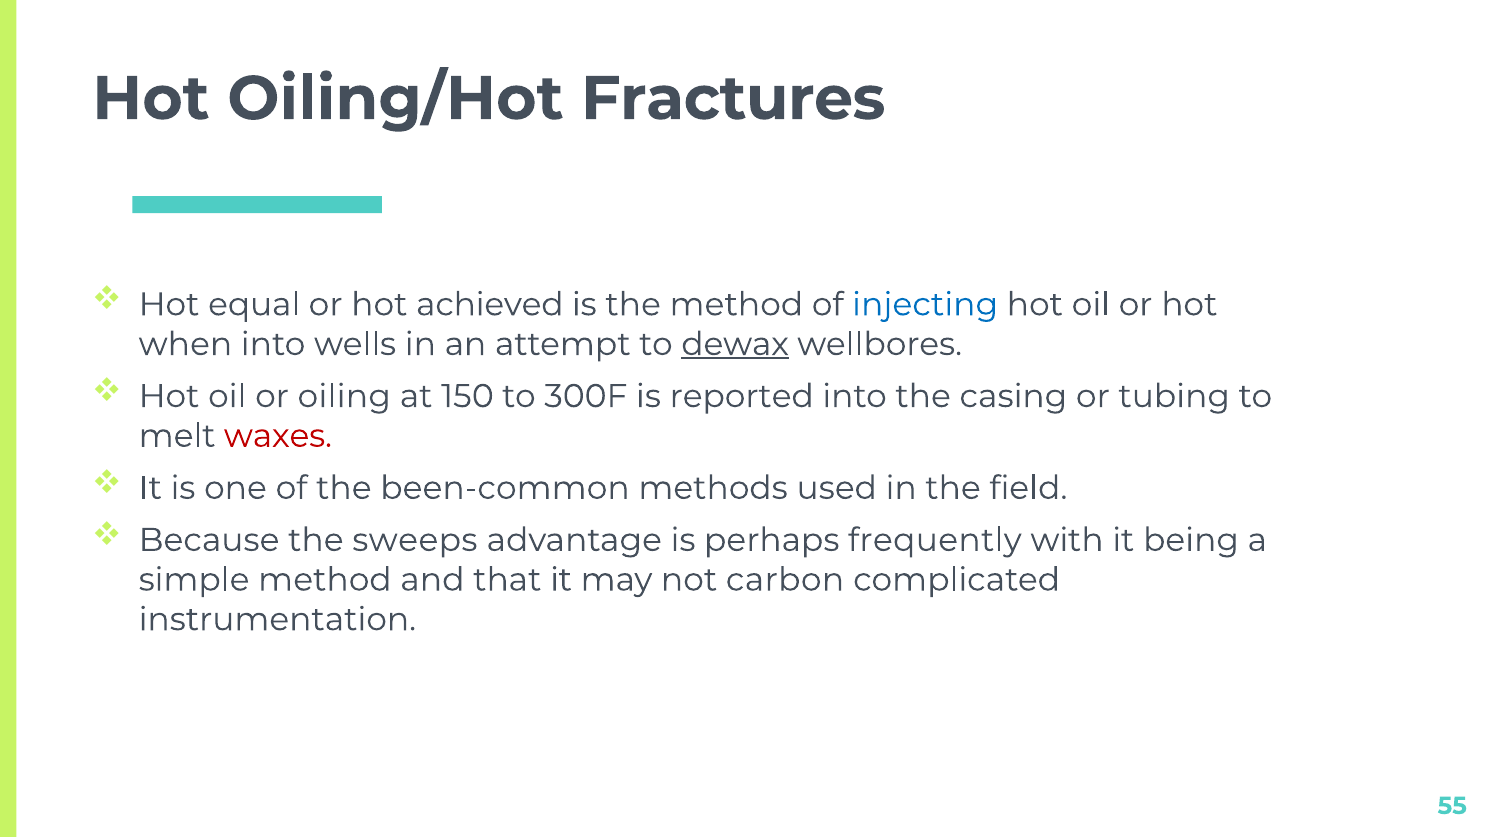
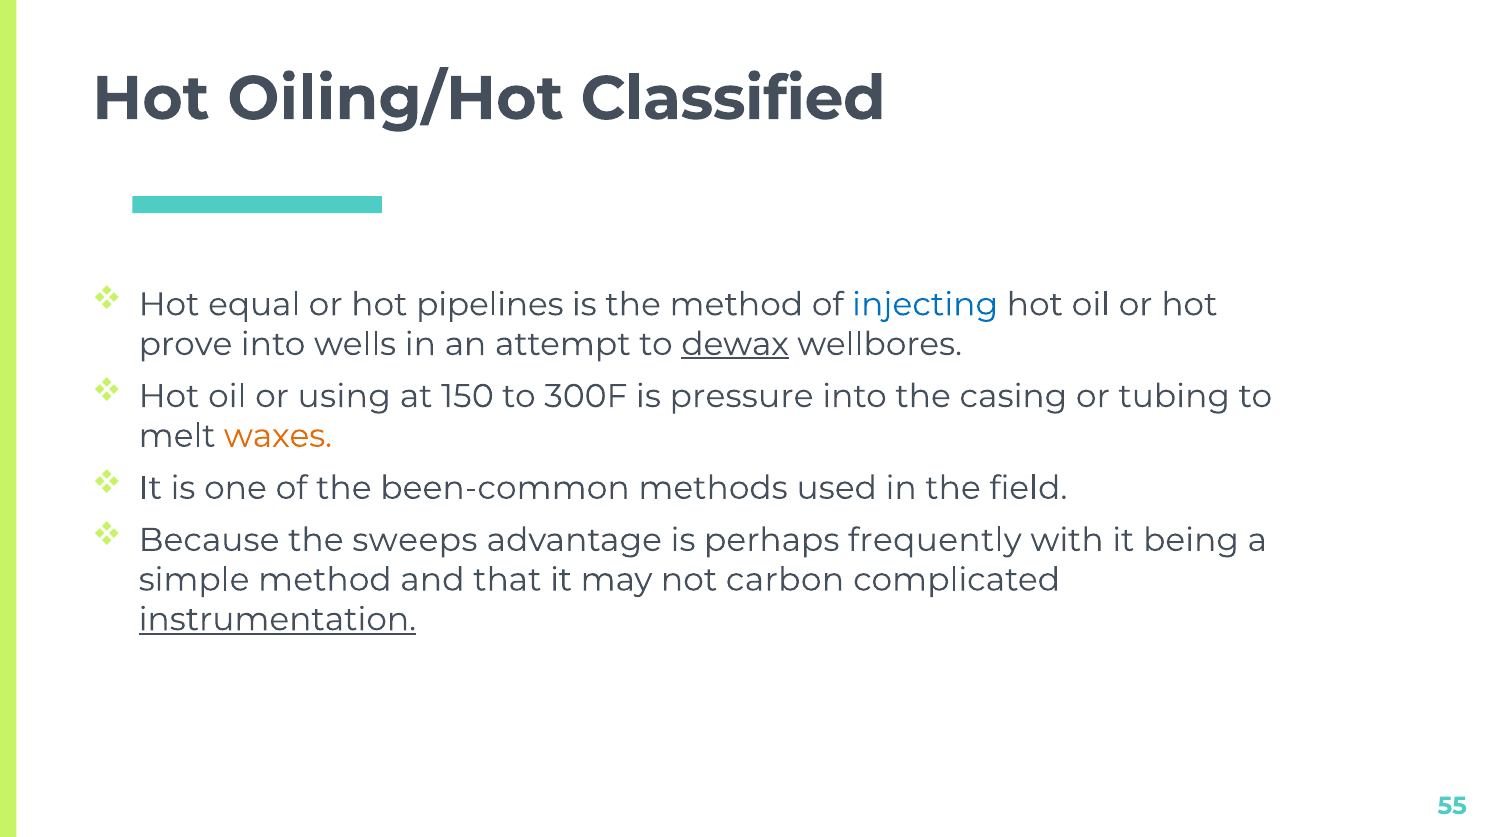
Fractures: Fractures -> Classified
achieved: achieved -> pipelines
when: when -> prove
oiling: oiling -> using
reported: reported -> pressure
waxes colour: red -> orange
instrumentation underline: none -> present
